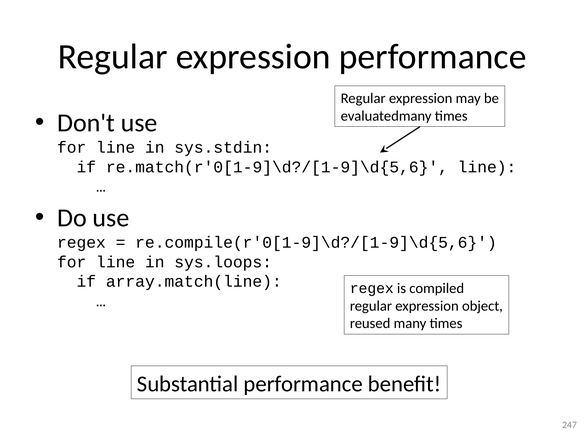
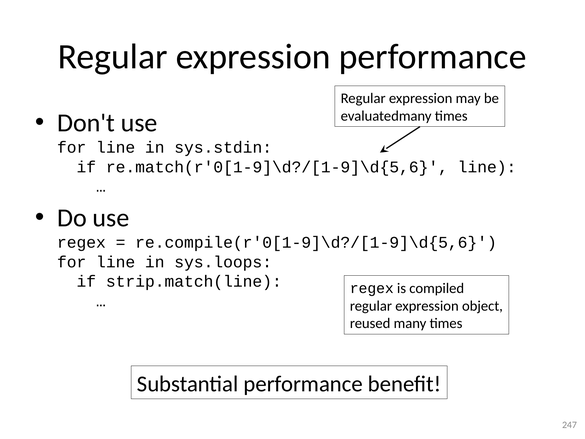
array.match(line: array.match(line -> strip.match(line
